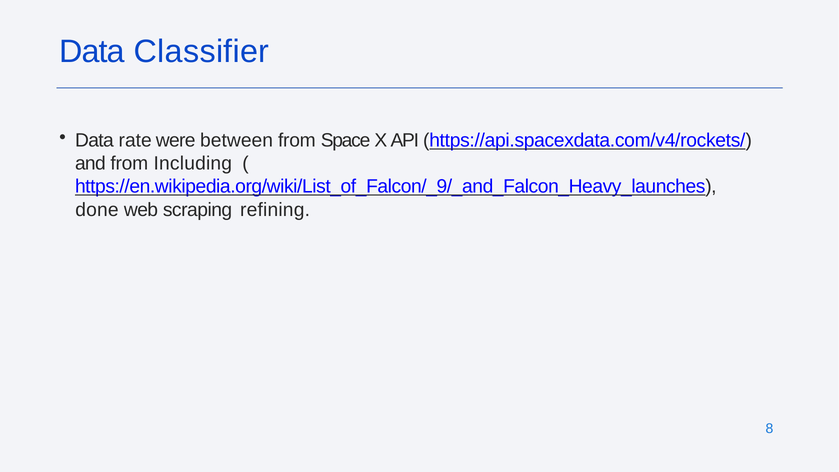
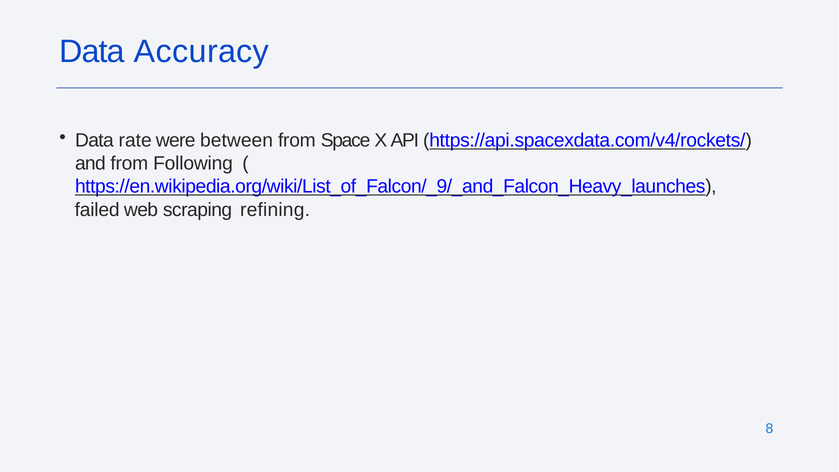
Classifier: Classifier -> Accuracy
Including: Including -> Following
done: done -> failed
